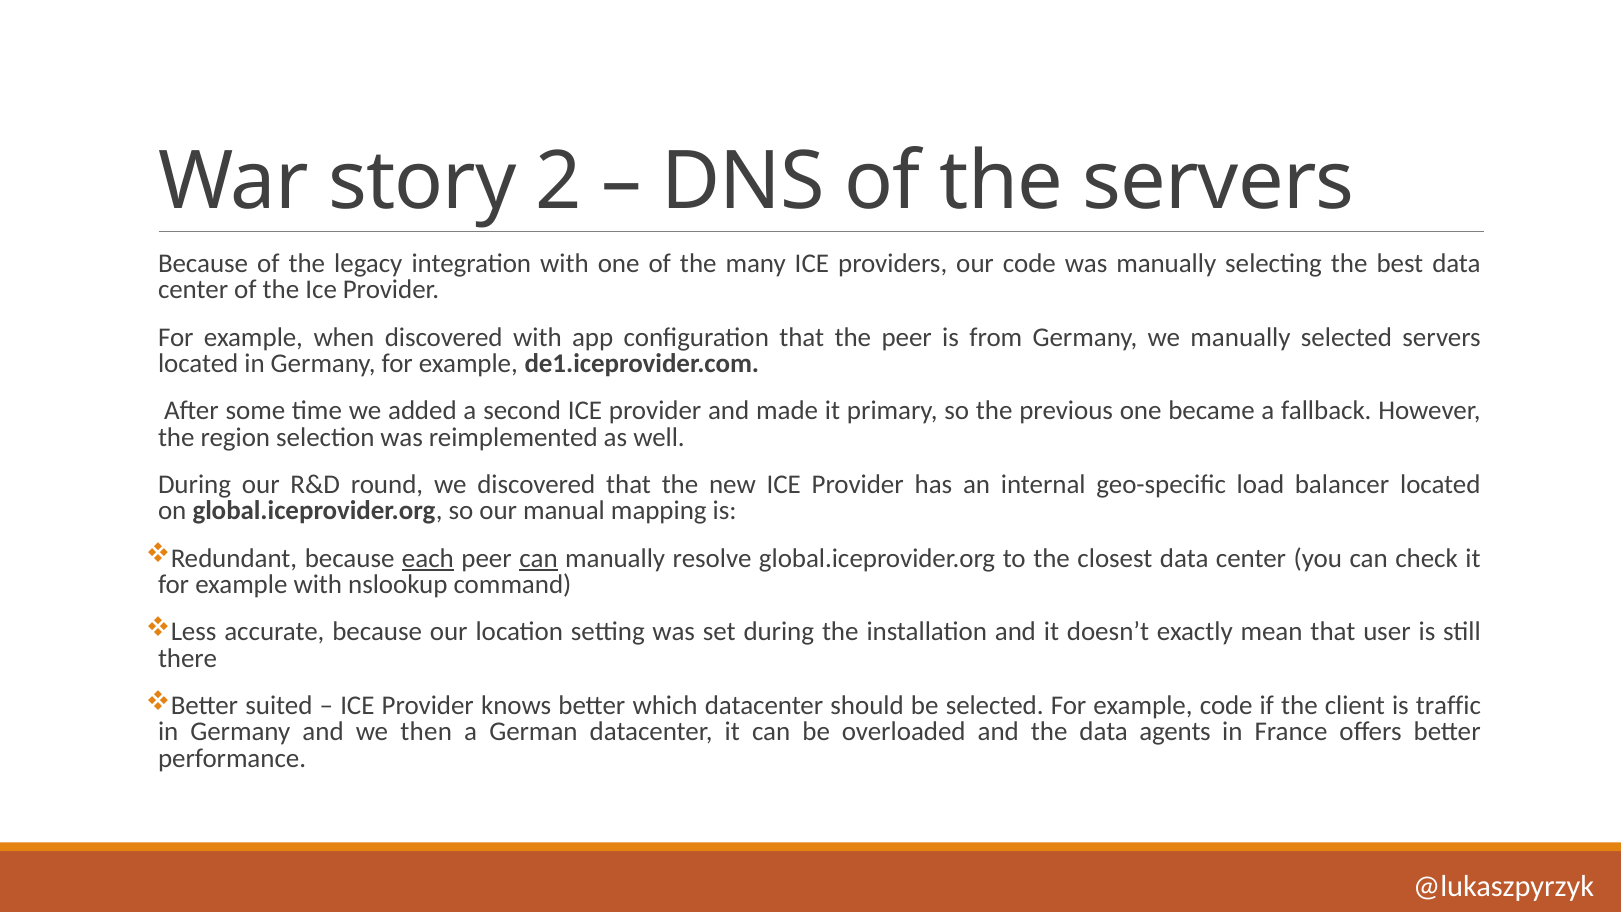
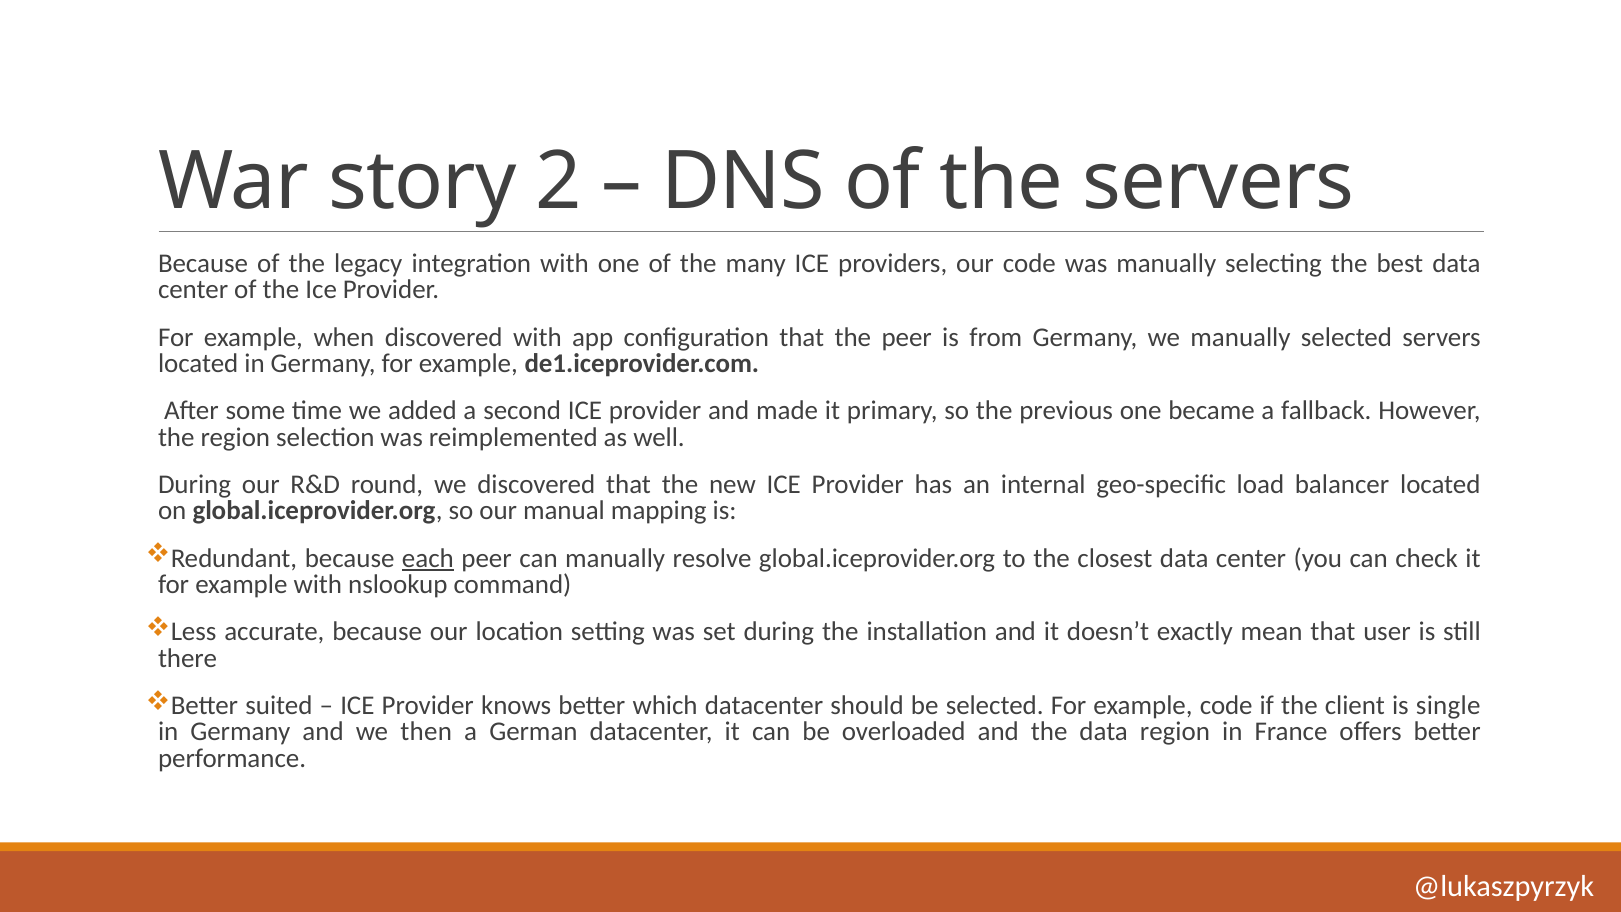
can at (539, 558) underline: present -> none
traffic: traffic -> single
data agents: agents -> region
